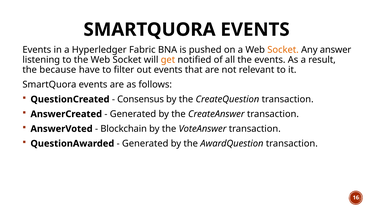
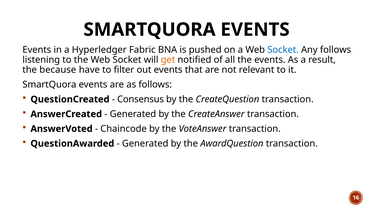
Socket at (283, 50) colour: orange -> blue
Any answer: answer -> follows
Blockchain: Blockchain -> Chaincode
